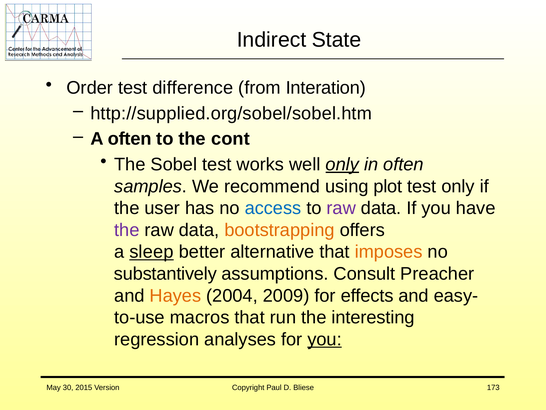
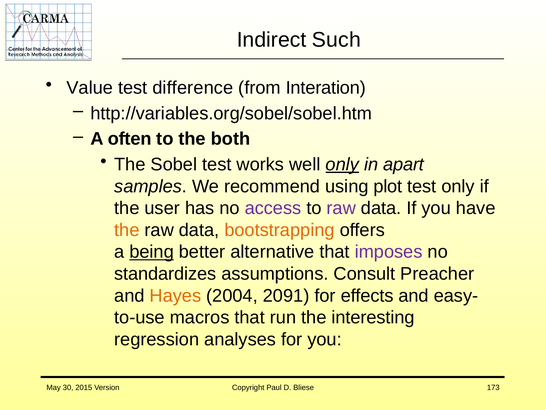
State: State -> Such
Order: Order -> Value
http://supplied.org/sobel/sobel.htm: http://supplied.org/sobel/sobel.htm -> http://variables.org/sobel/sobel.htm
cont: cont -> both
in often: often -> apart
access colour: blue -> purple
the at (127, 230) colour: purple -> orange
sleep: sleep -> being
imposes colour: orange -> purple
substantively: substantively -> standardizes
2009: 2009 -> 2091
you at (325, 339) underline: present -> none
